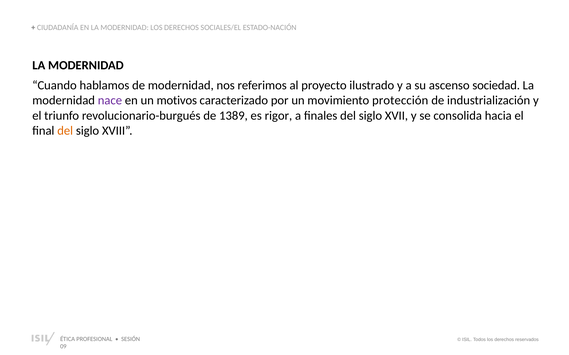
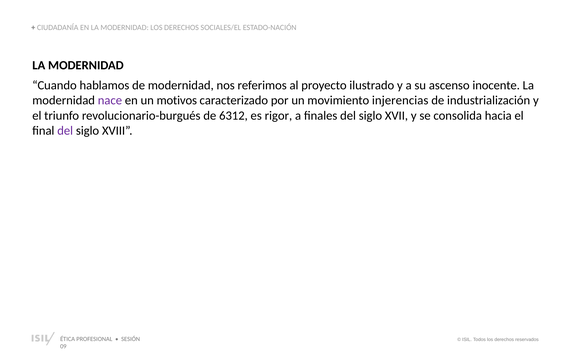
sociedad: sociedad -> inocente
protección: protección -> injerencias
1389: 1389 -> 6312
del at (65, 131) colour: orange -> purple
